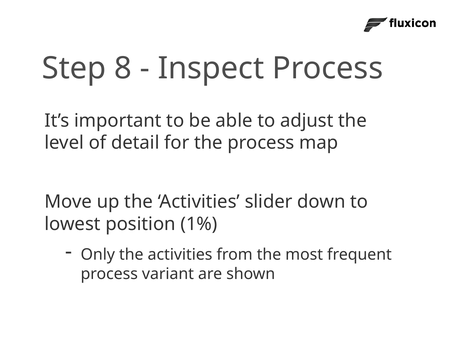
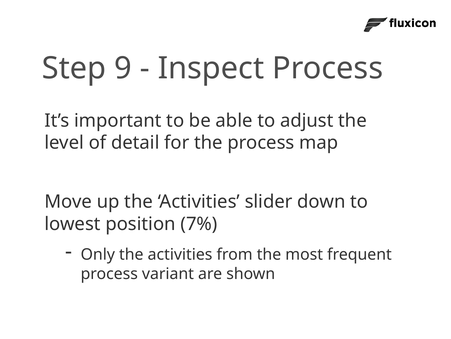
8: 8 -> 9
1%: 1% -> 7%
